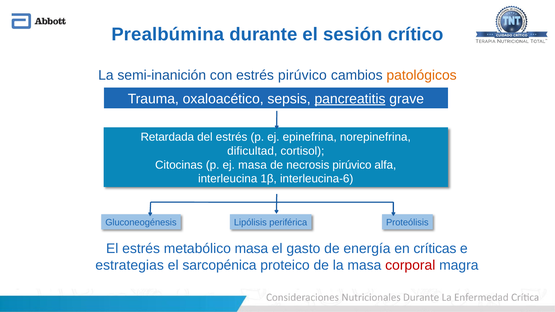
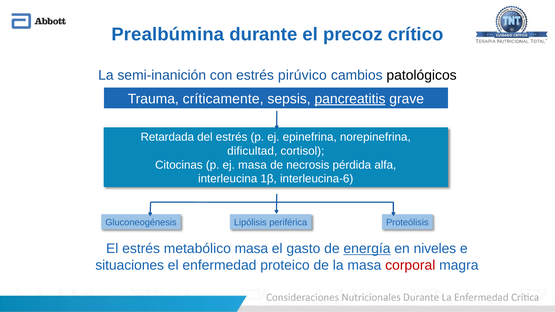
sesión: sesión -> precoz
patológicos colour: orange -> black
oxaloacético: oxaloacético -> críticamente
necrosis pirúvico: pirúvico -> pérdida
energía underline: none -> present
críticas: críticas -> niveles
estrategias: estrategias -> situaciones
sarcopénica: sarcopénica -> enfermedad
